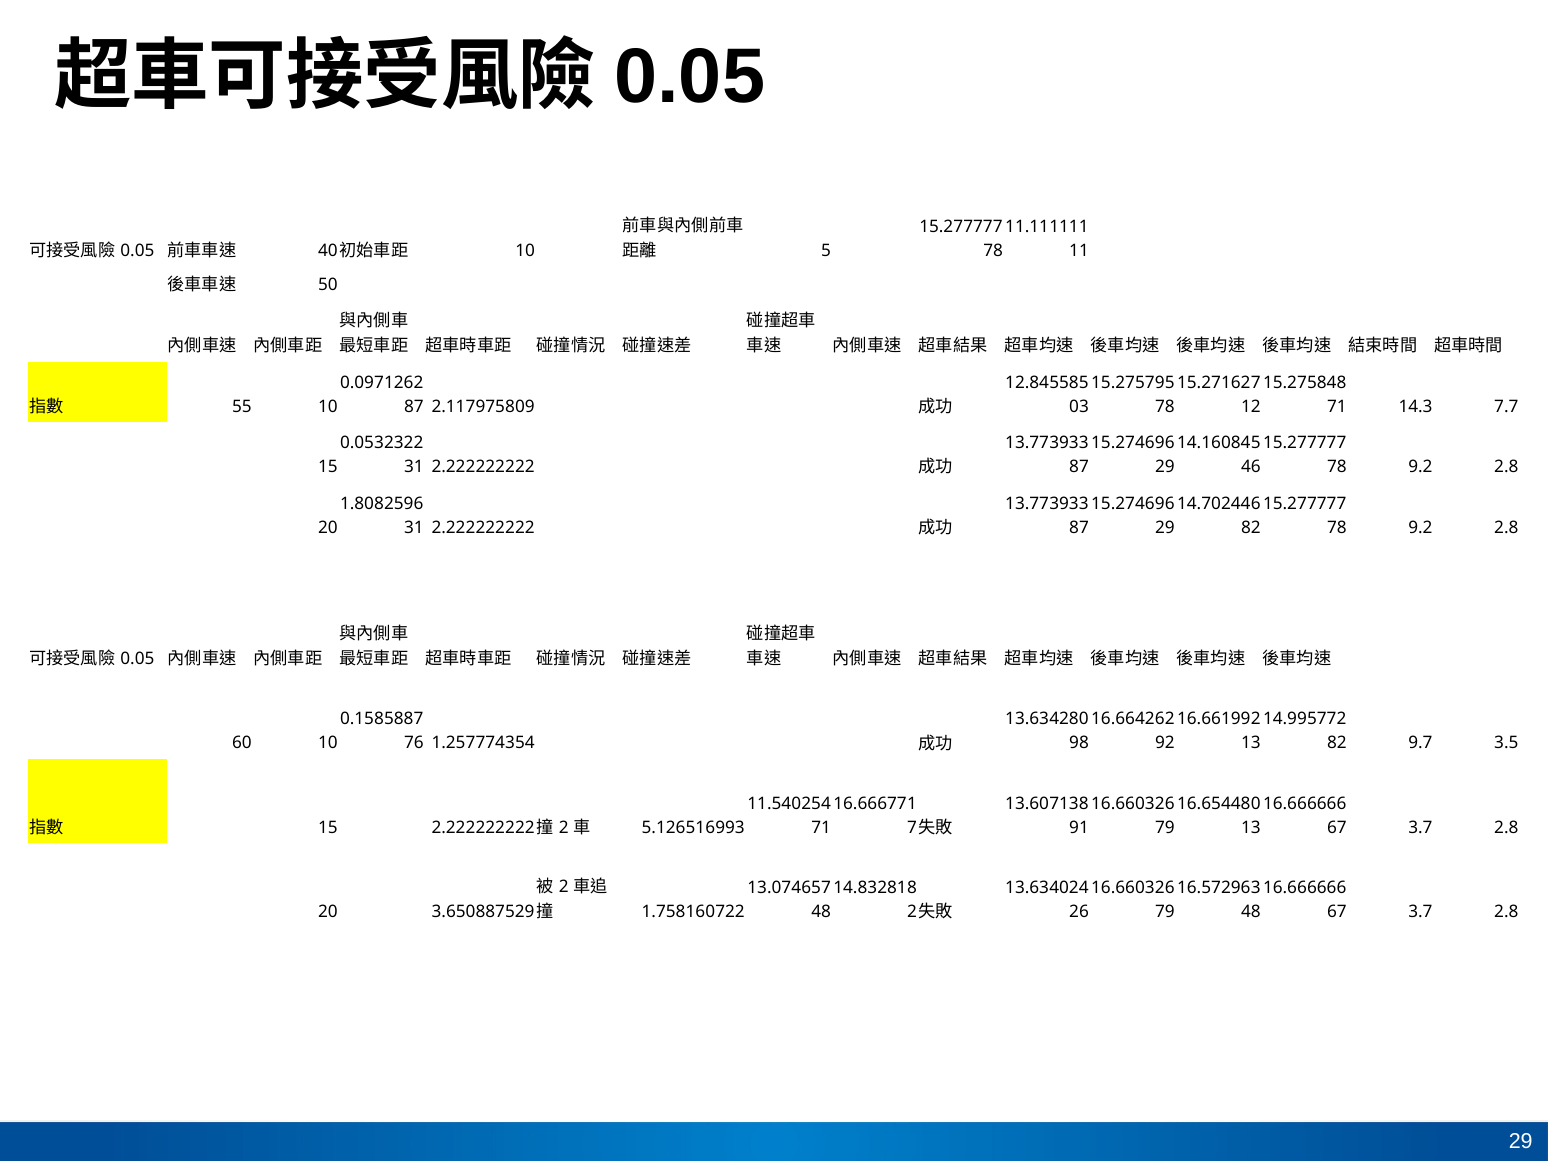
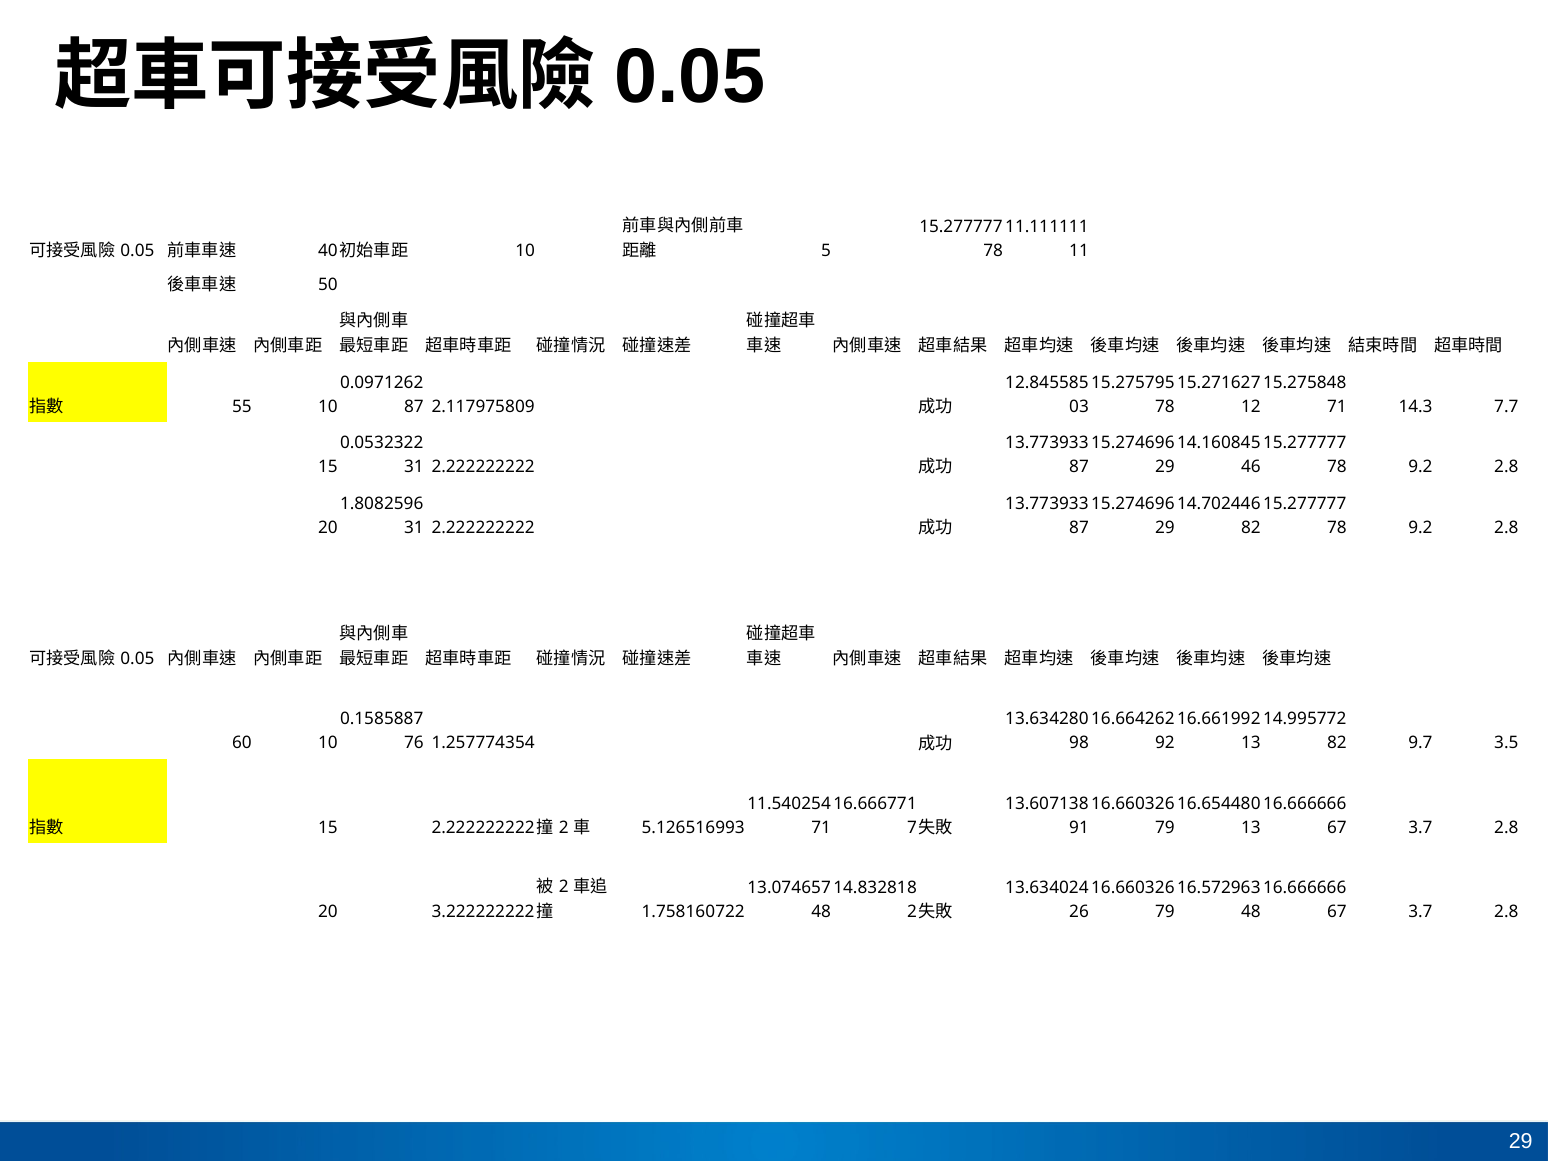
3.650887529: 3.650887529 -> 3.222222222
